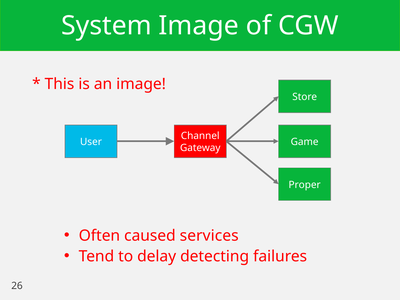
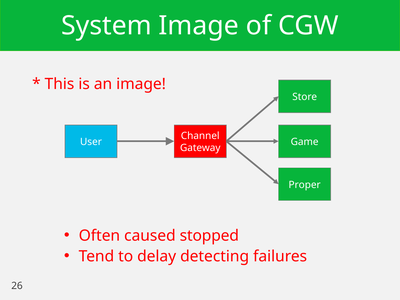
services: services -> stopped
